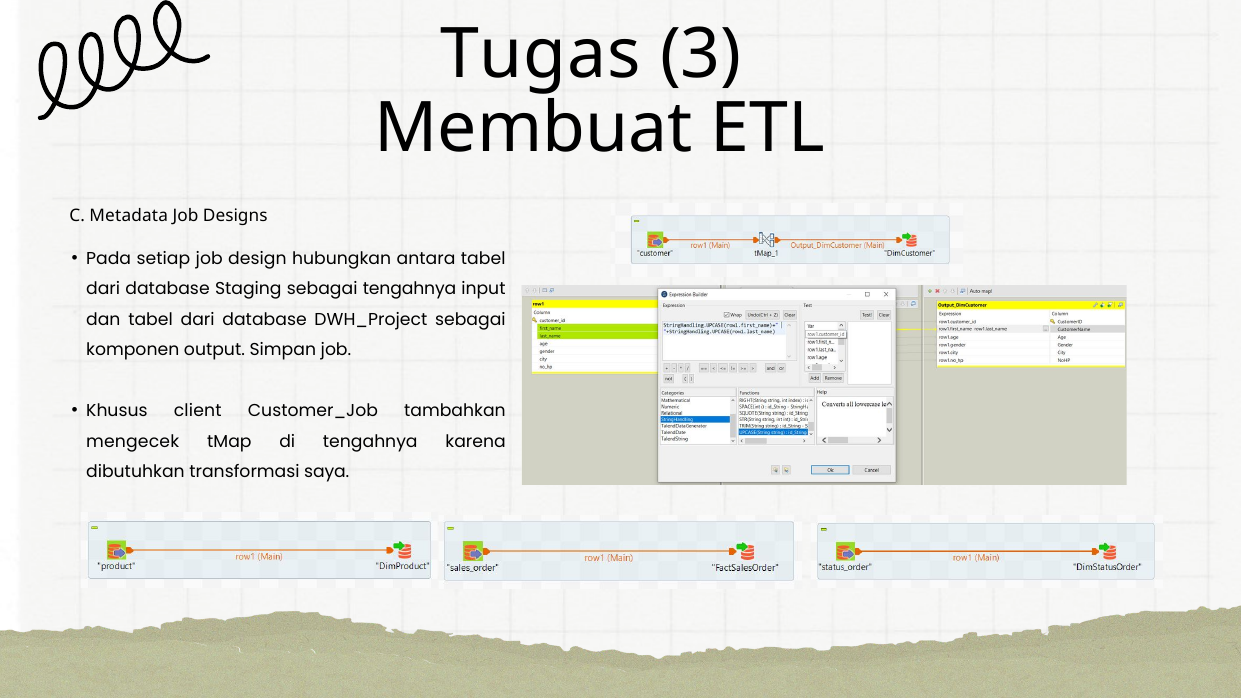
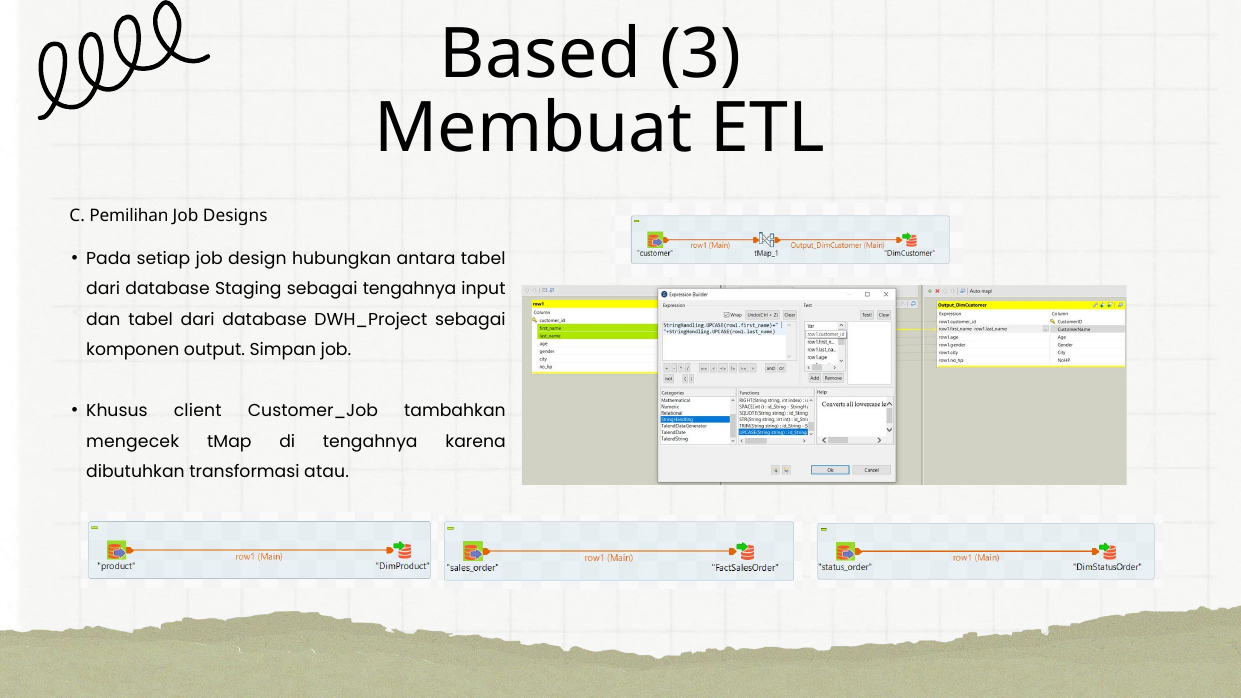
Tugas: Tugas -> Based
Metadata: Metadata -> Pemilihan
saya: saya -> atau
